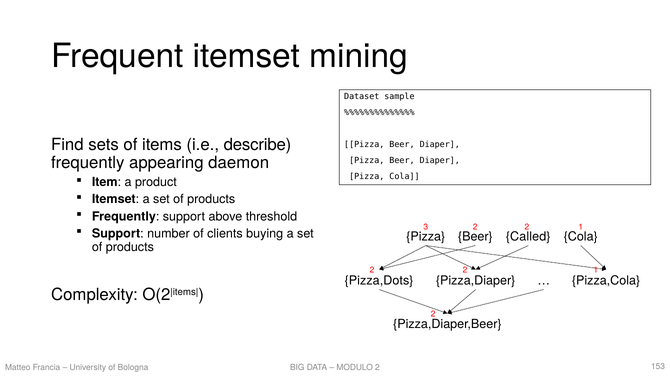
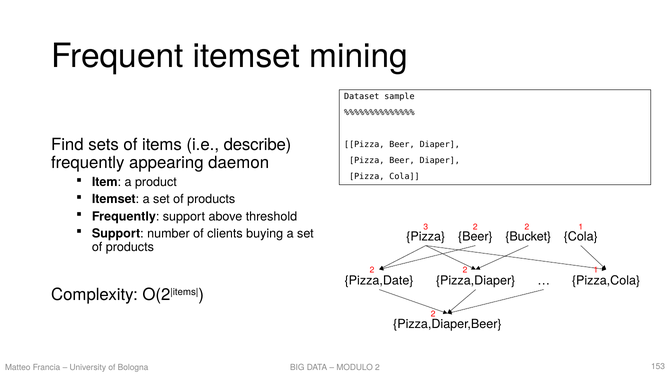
Called: Called -> Bucket
Pizza,Dots: Pizza,Dots -> Pizza,Date
